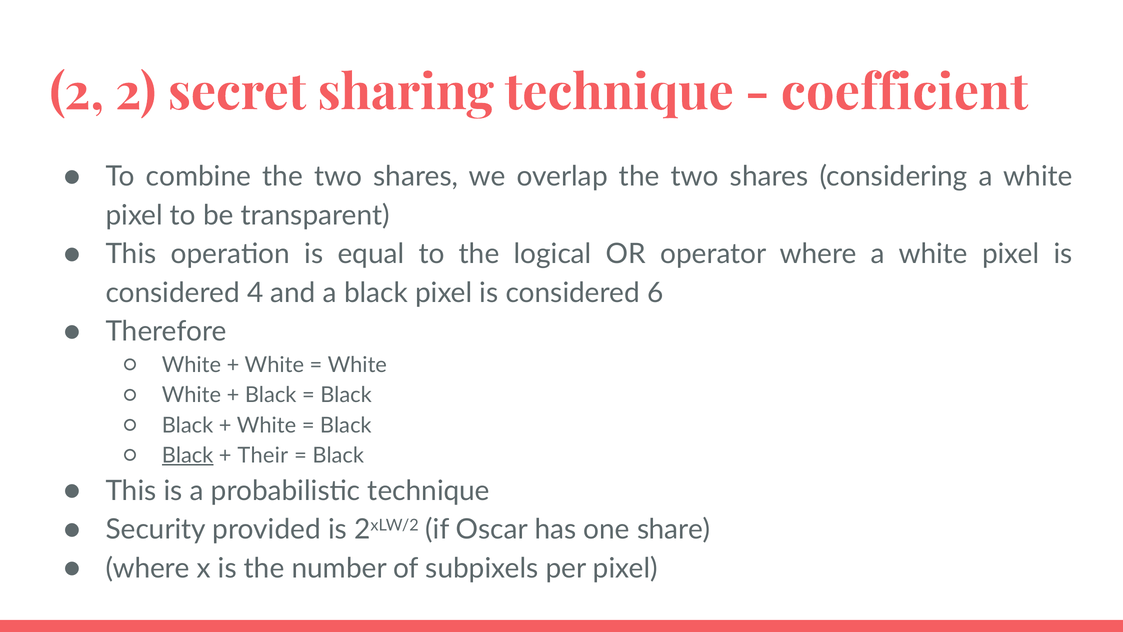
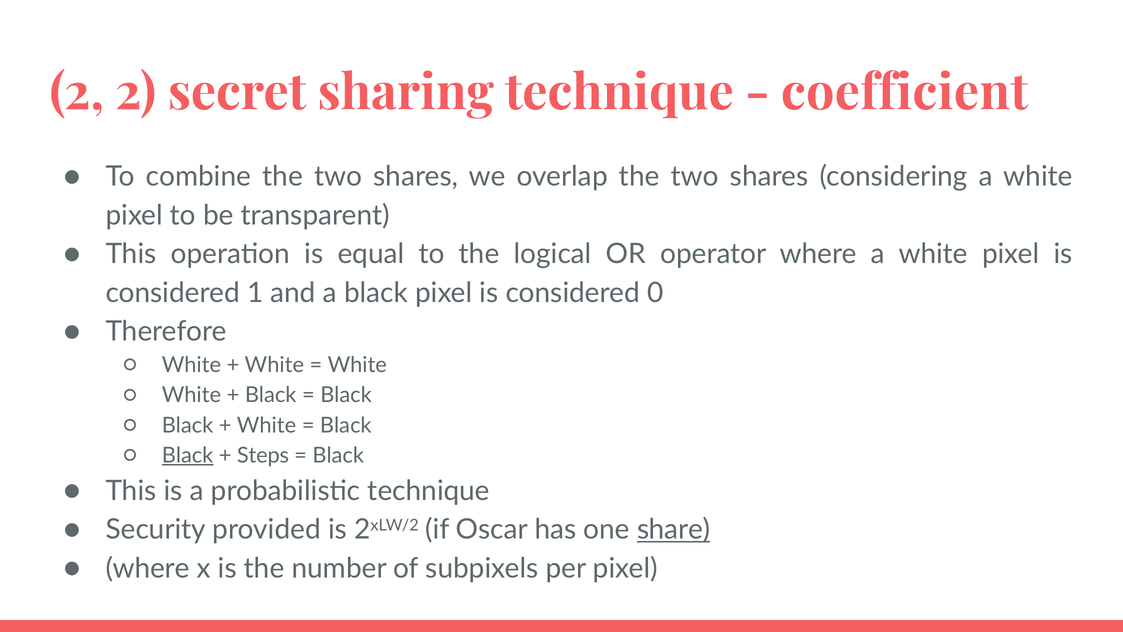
4: 4 -> 1
6: 6 -> 0
Their: Their -> Steps
share underline: none -> present
